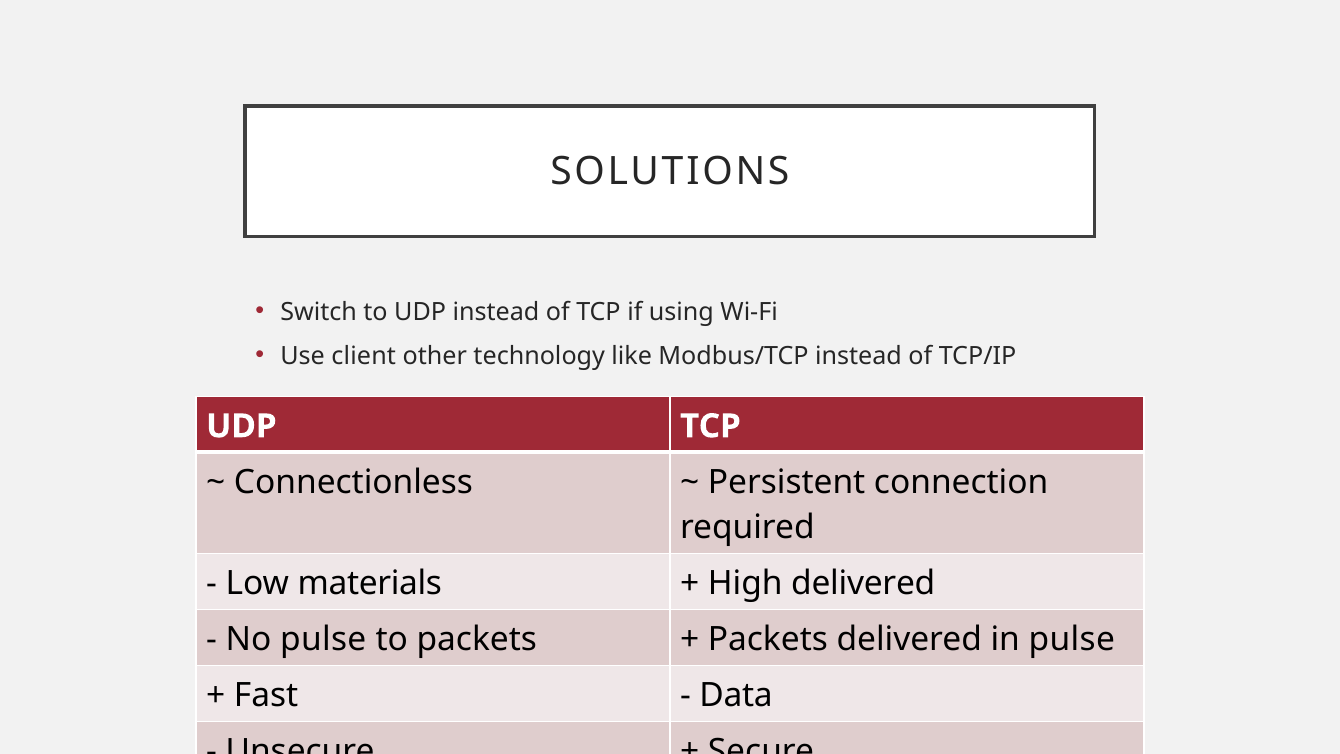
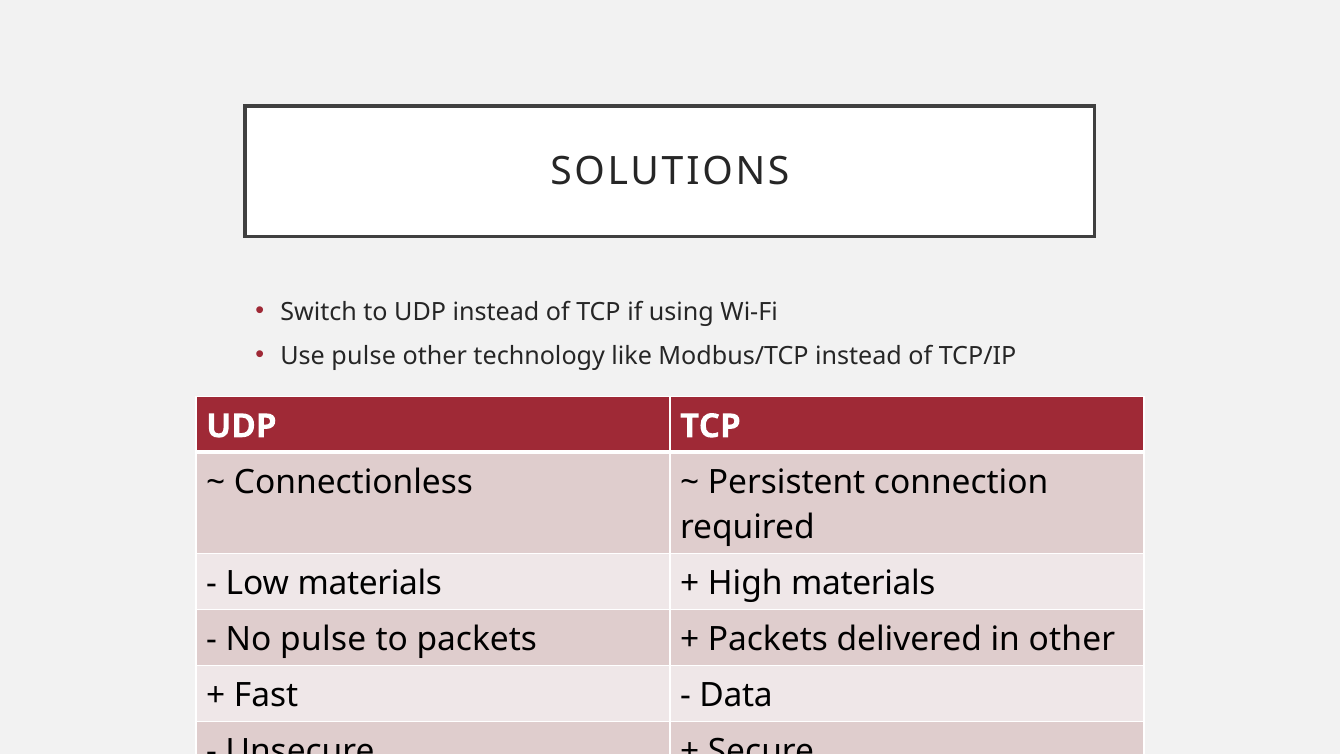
Use client: client -> pulse
High delivered: delivered -> materials
in pulse: pulse -> other
